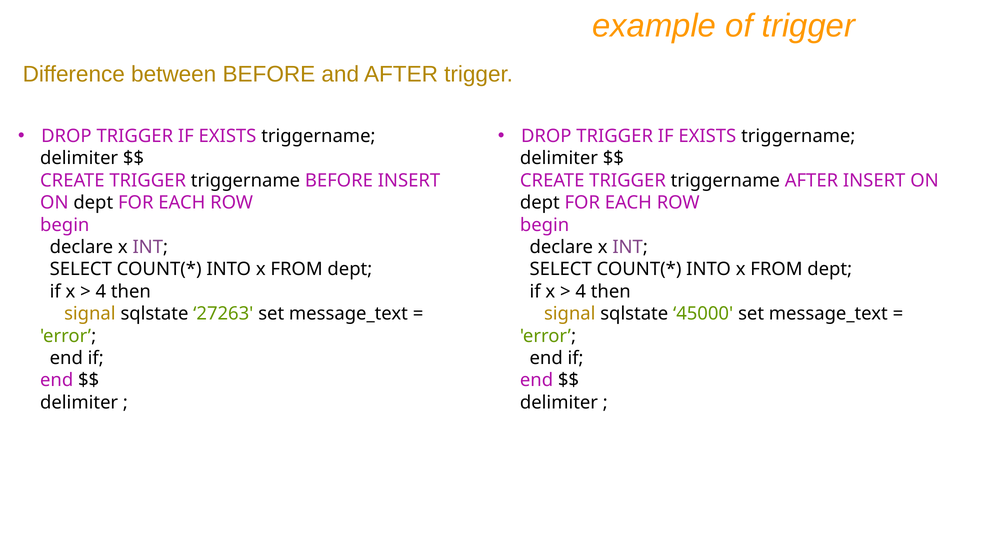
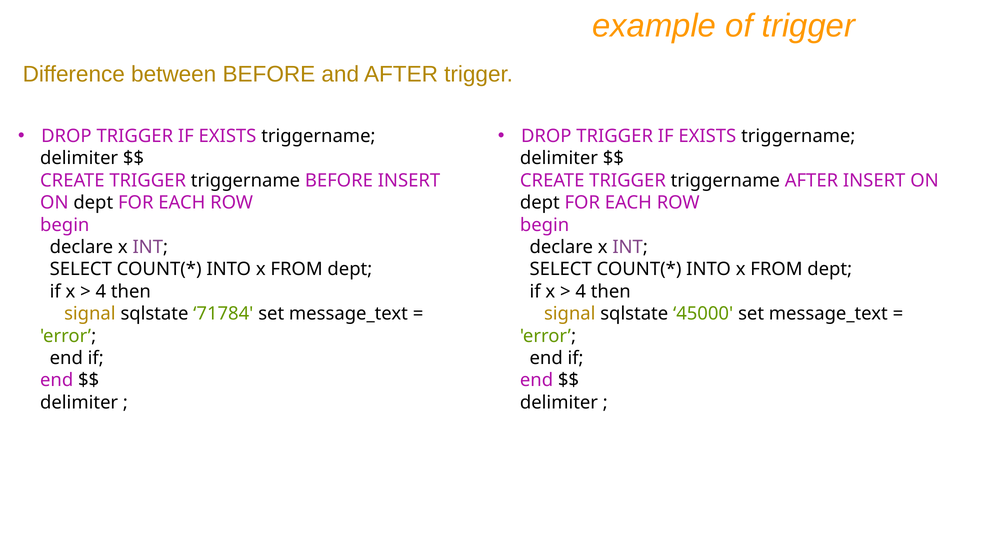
27263: 27263 -> 71784
